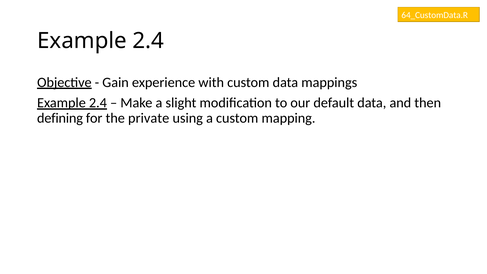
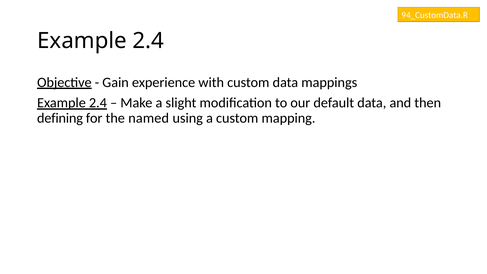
64_CustomData.R: 64_CustomData.R -> 94_CustomData.R
private: private -> named
